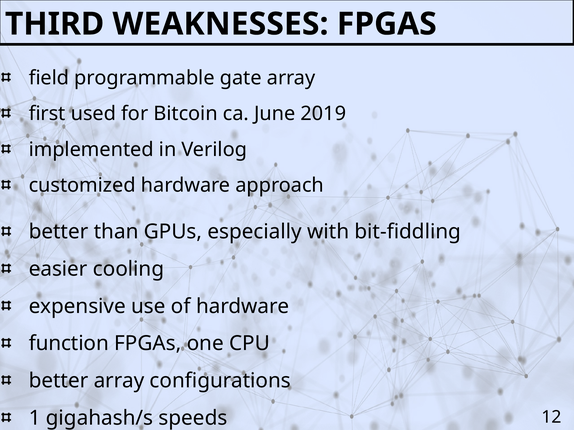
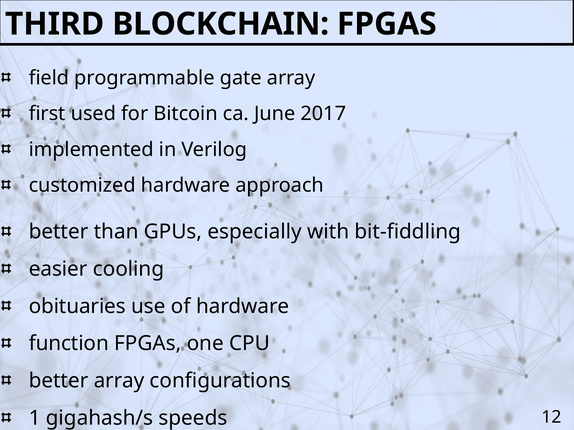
WEAKNESSES: WEAKNESSES -> BLOCKCHAIN
2019: 2019 -> 2017
expensive: expensive -> obituaries
